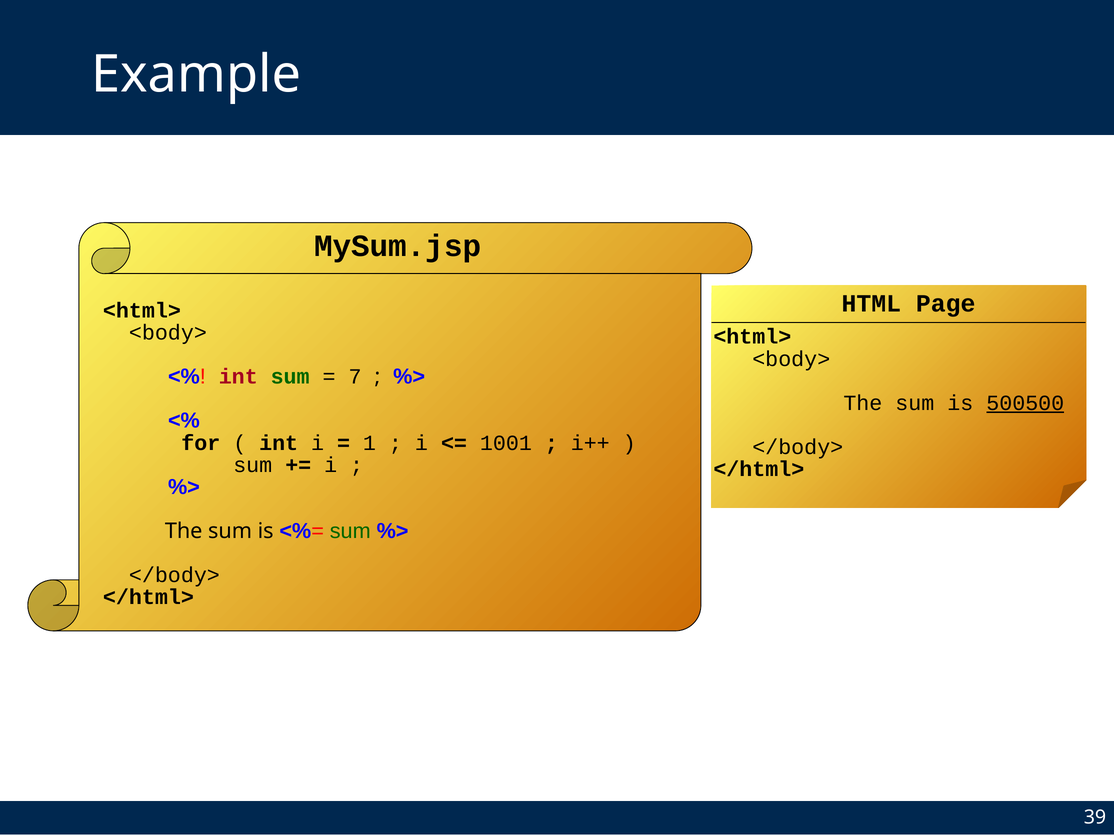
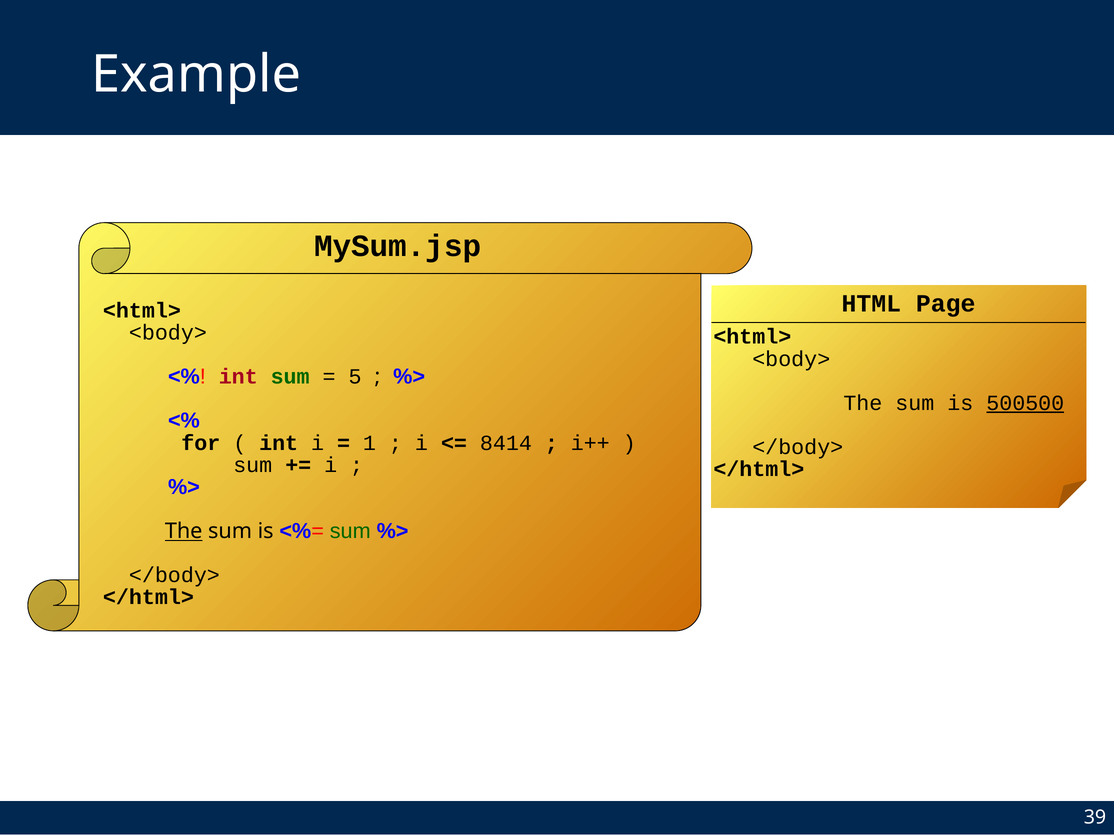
7: 7 -> 5
1001: 1001 -> 8414
The at (184, 531) underline: none -> present
